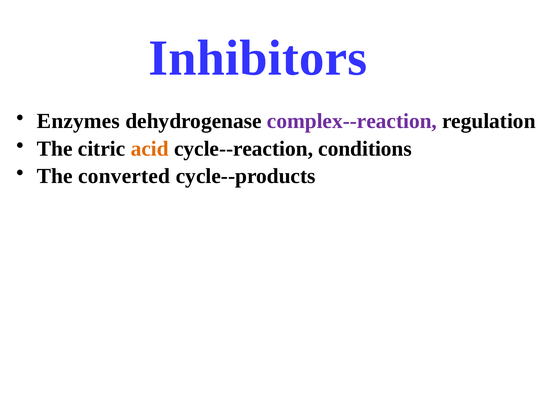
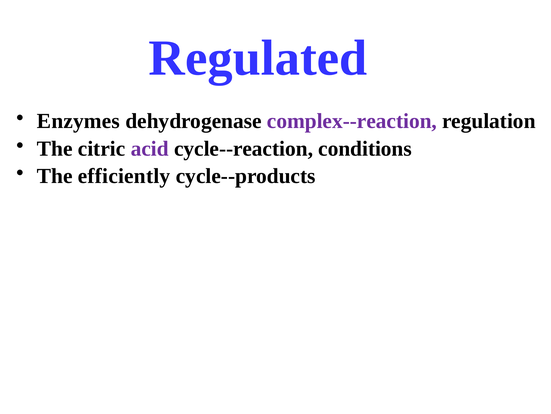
Inhibitors: Inhibitors -> Regulated
acid colour: orange -> purple
converted: converted -> efficiently
